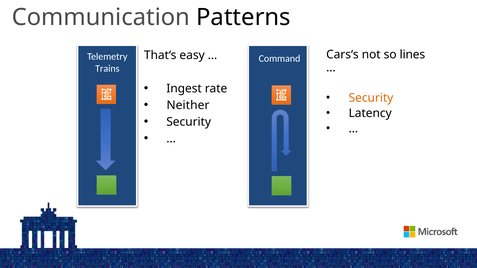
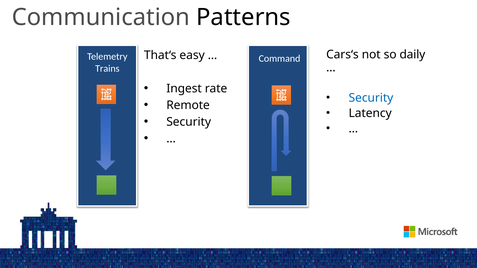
lines: lines -> daily
Security at (371, 98) colour: orange -> blue
Neither: Neither -> Remote
